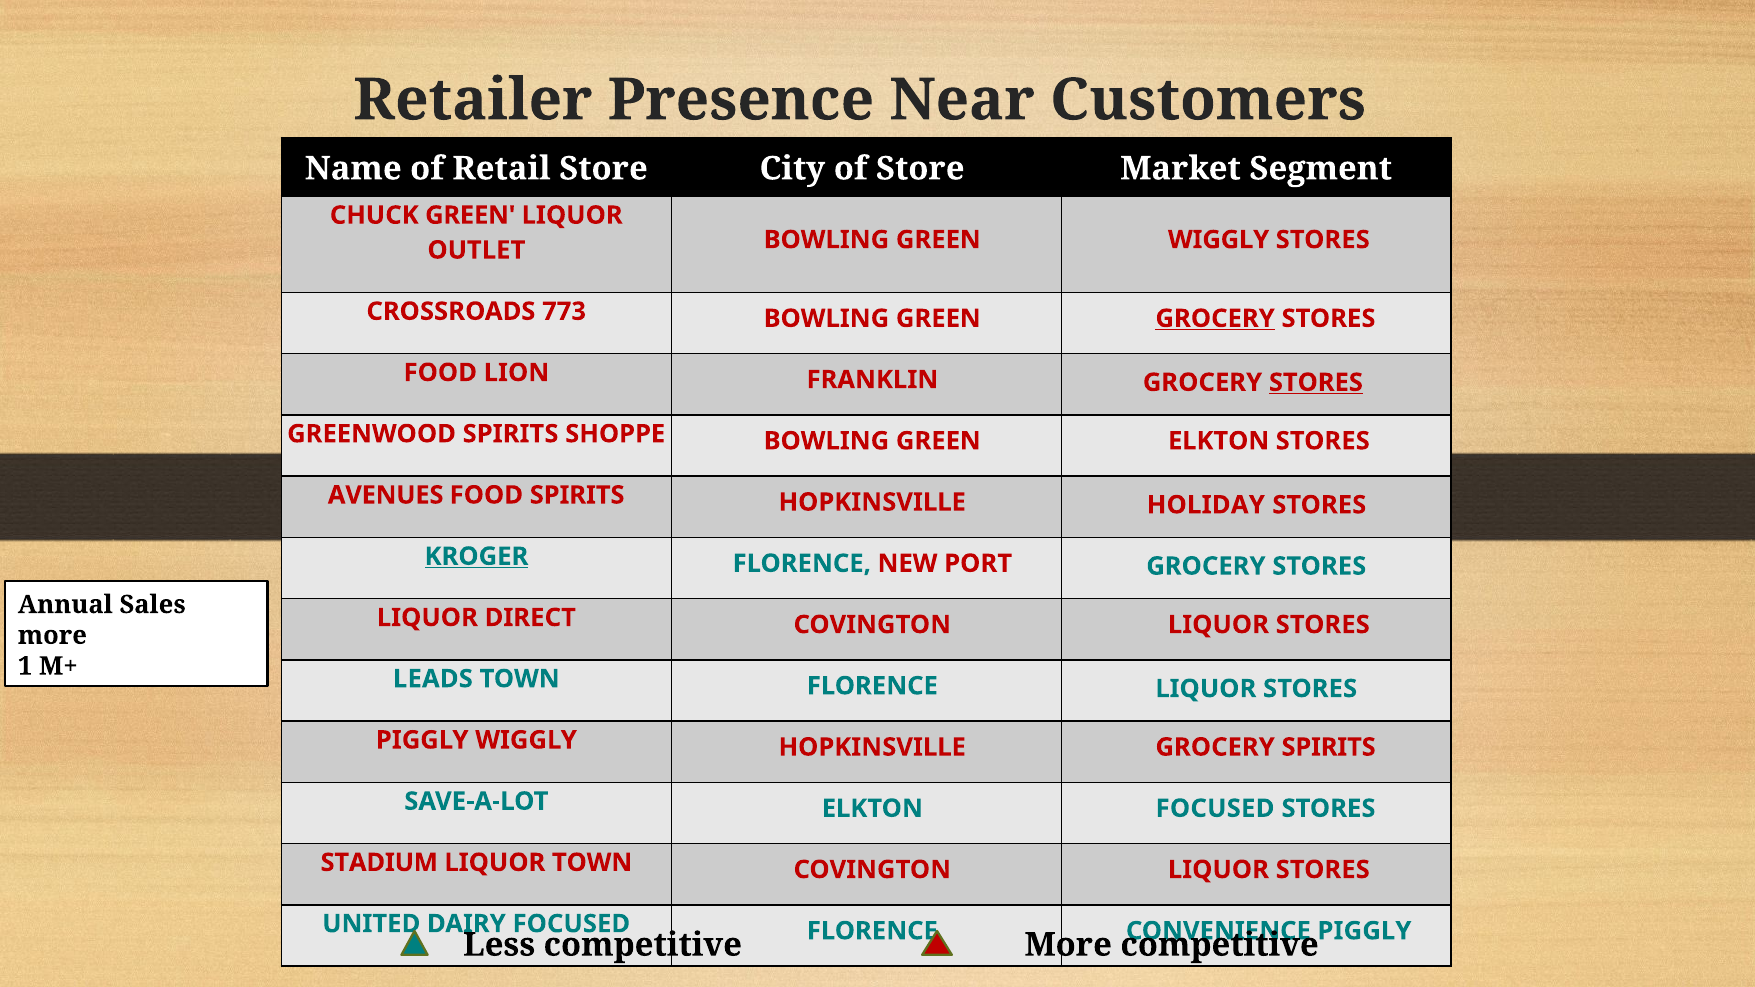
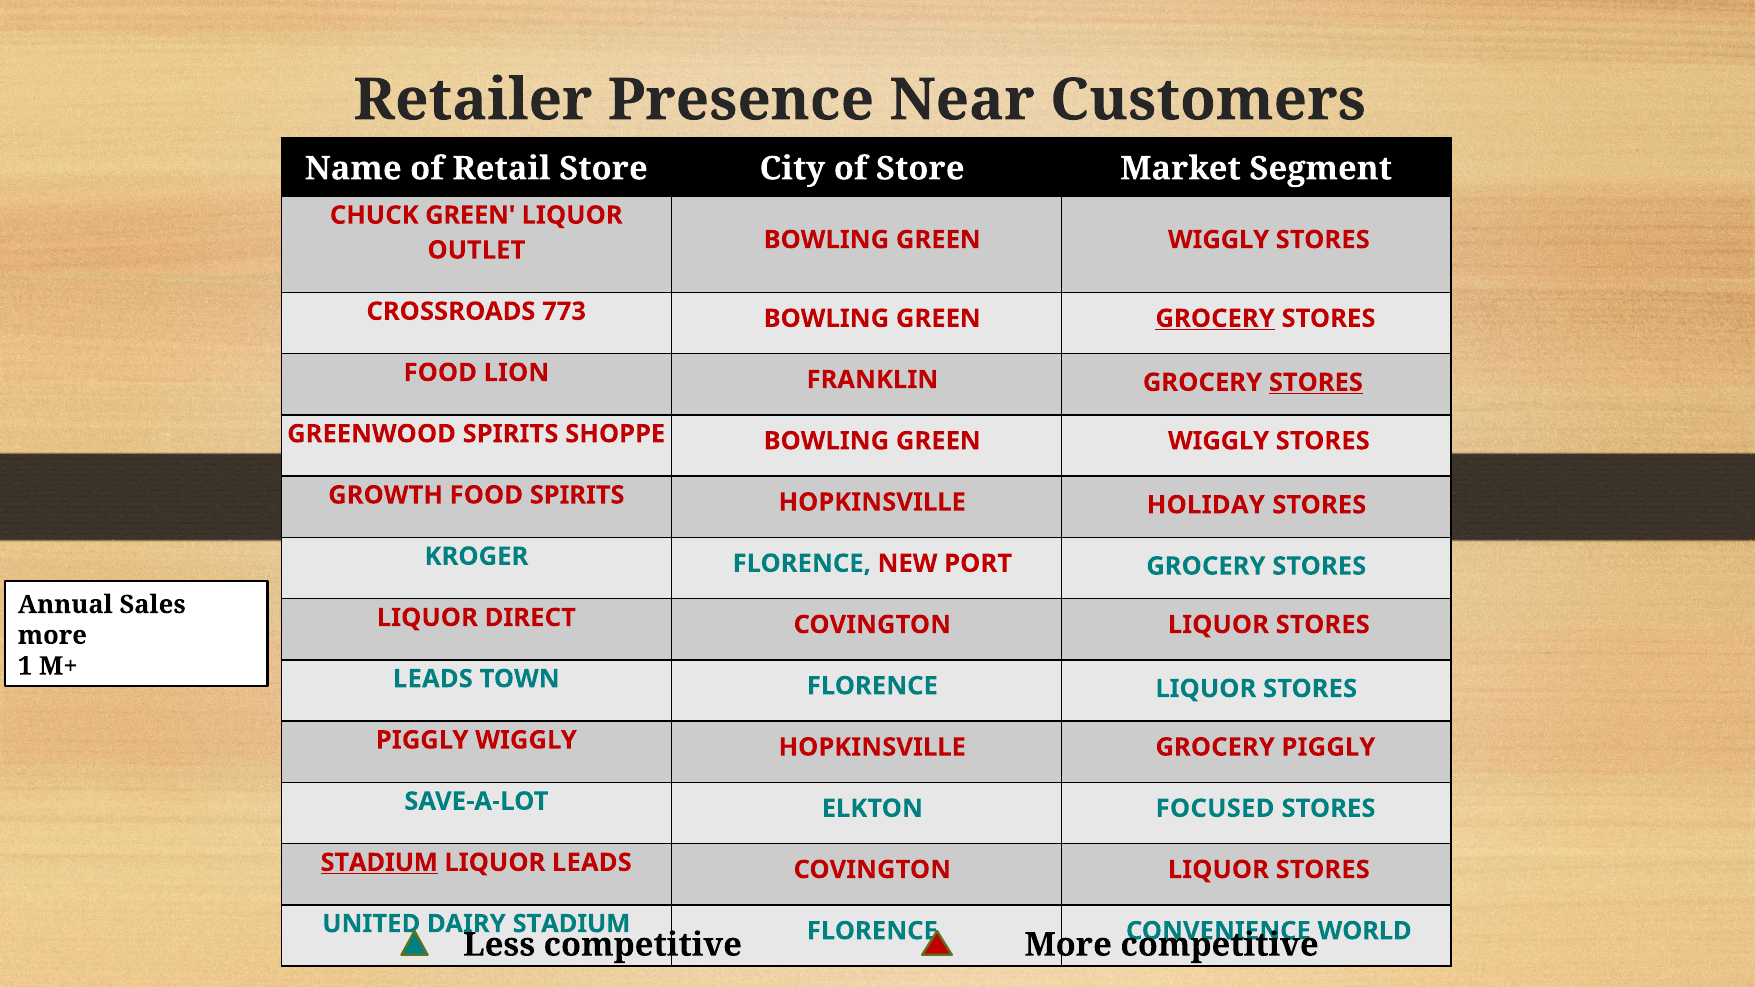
SHOPPE BOWLING GREEN ELKTON: ELKTON -> WIGGLY
AVENUES: AVENUES -> GROWTH
KROGER underline: present -> none
GROCERY SPIRITS: SPIRITS -> PIGGLY
STADIUM at (379, 863) underline: none -> present
LIQUOR TOWN: TOWN -> LEADS
DAIRY FOCUSED: FOCUSED -> STADIUM
PIGGLY at (1364, 931): PIGGLY -> WORLD
